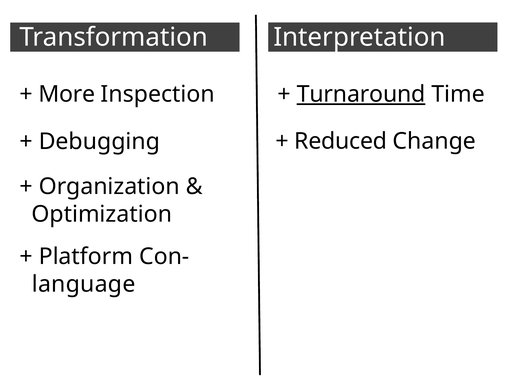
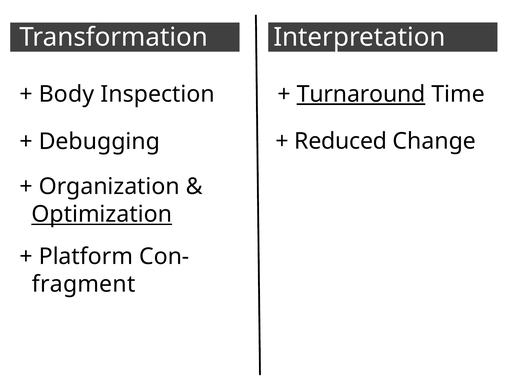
More: More -> Body
Optimization underline: none -> present
language: language -> fragment
